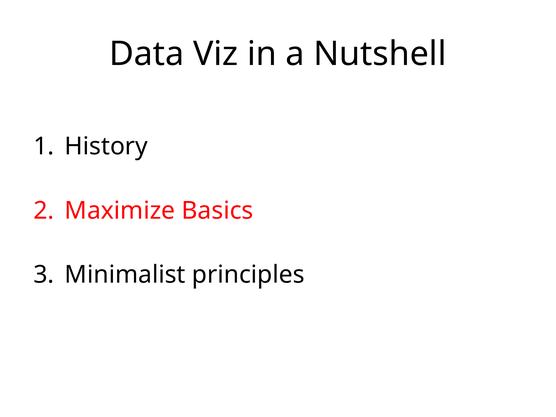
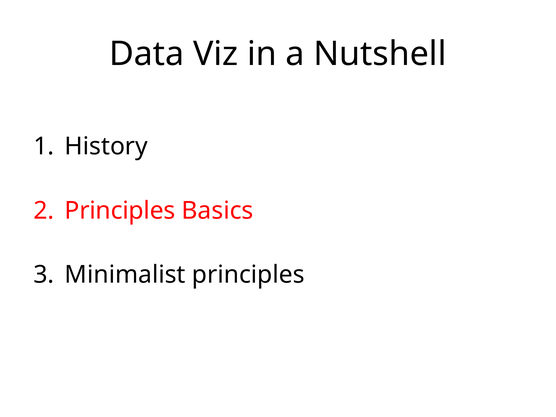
Maximize at (120, 211): Maximize -> Principles
